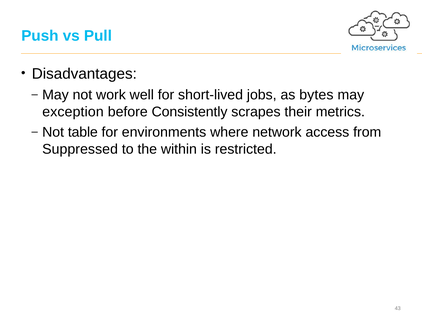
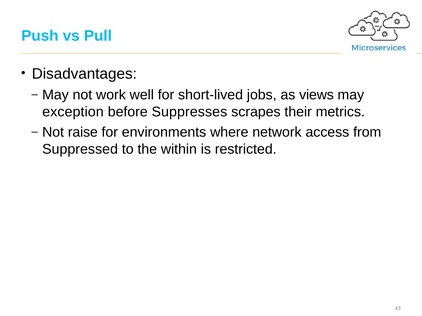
bytes: bytes -> views
Consistently: Consistently -> Suppresses
table: table -> raise
